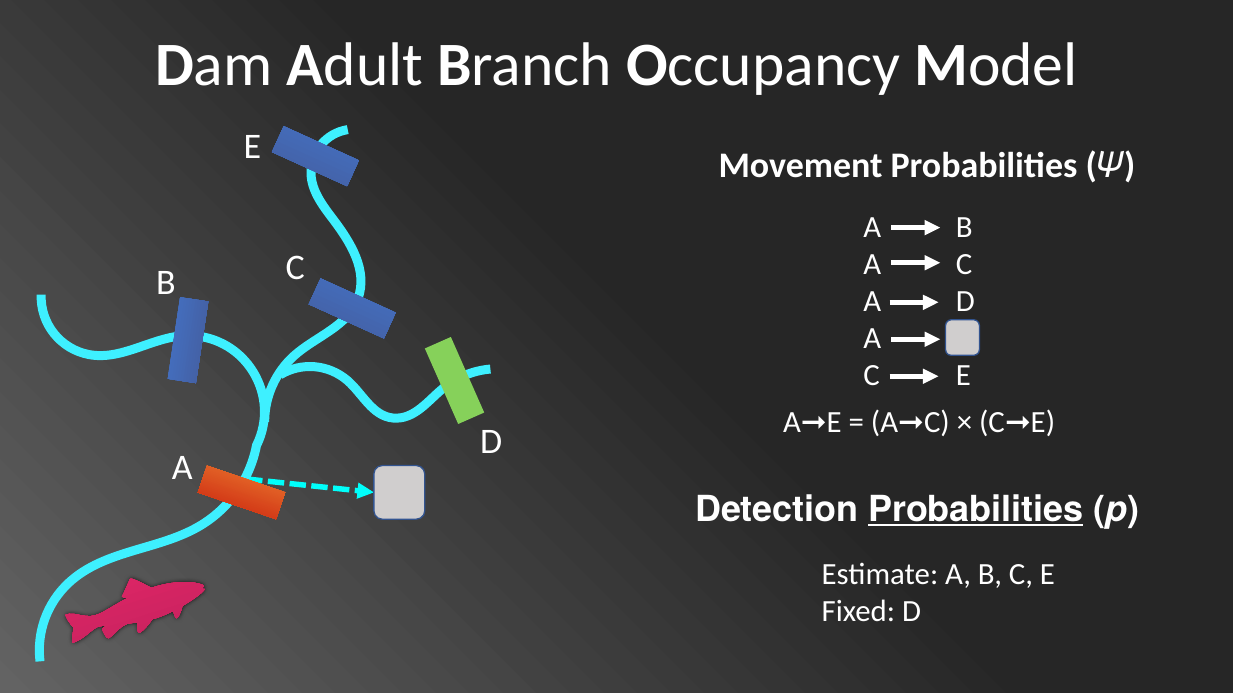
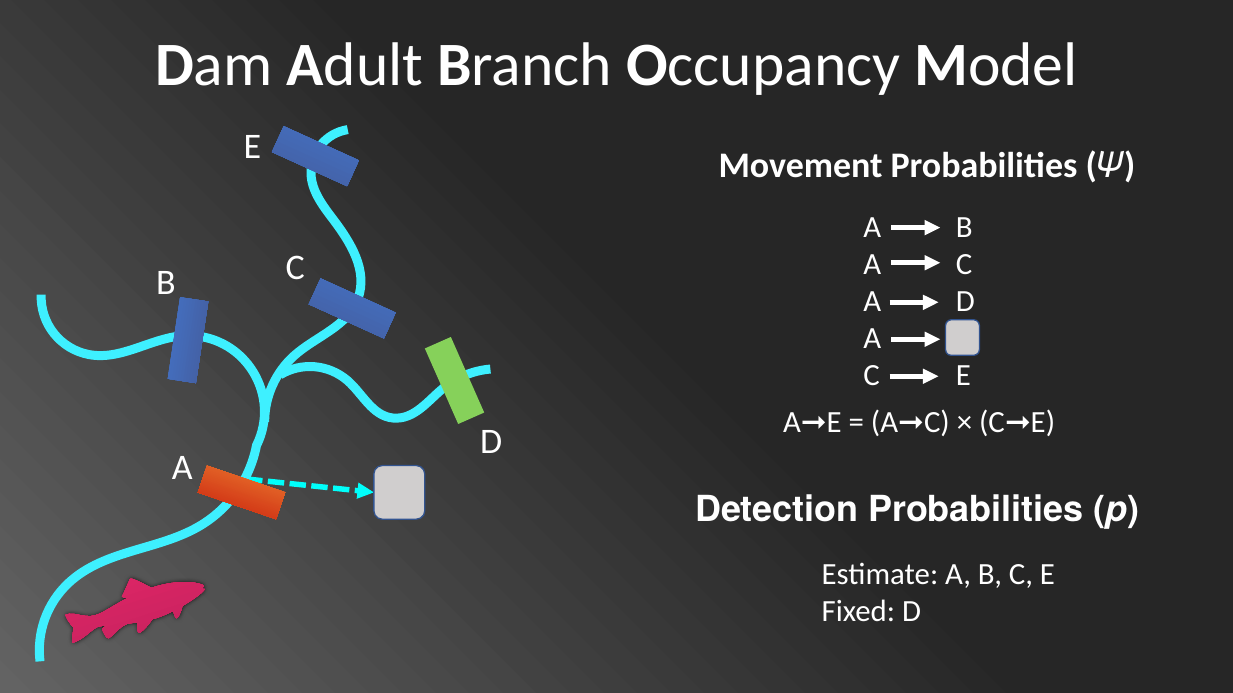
Probabilities at (976, 510) underline: present -> none
